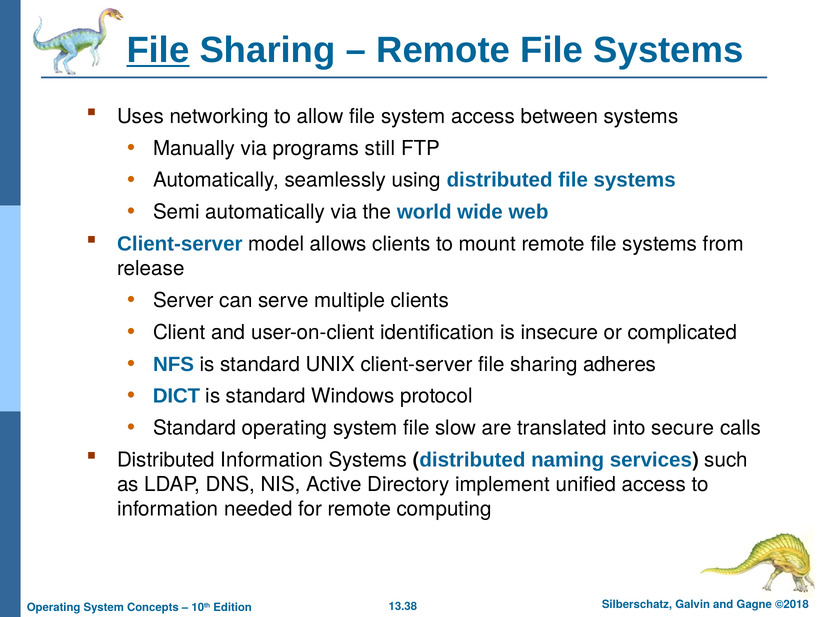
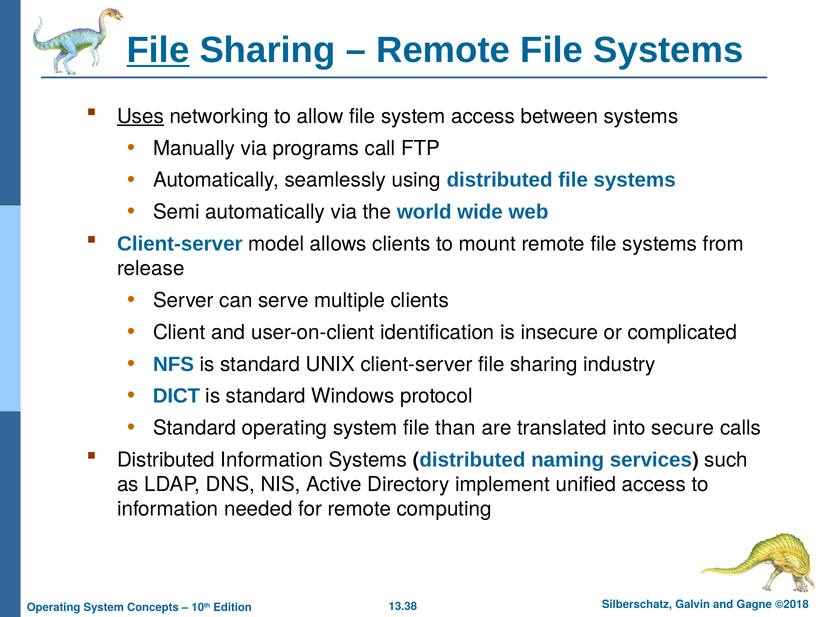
Uses underline: none -> present
still: still -> call
adheres: adheres -> industry
slow: slow -> than
